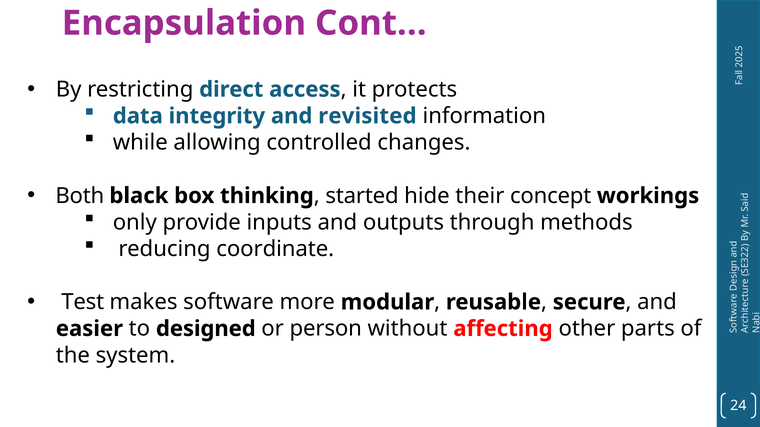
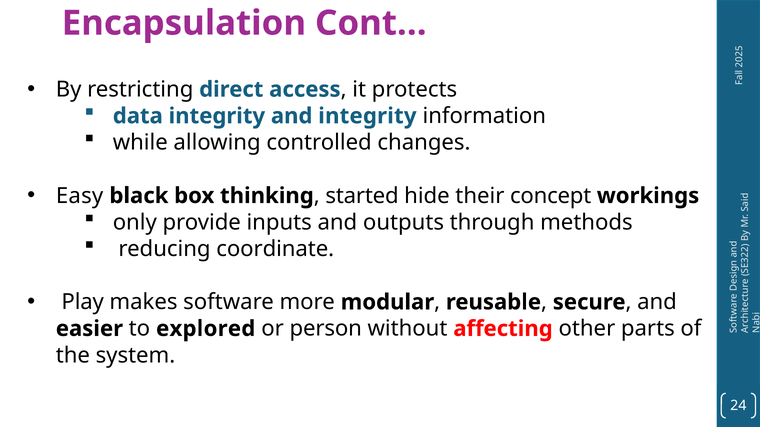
and revisited: revisited -> integrity
Both: Both -> Easy
Test: Test -> Play
designed: designed -> explored
